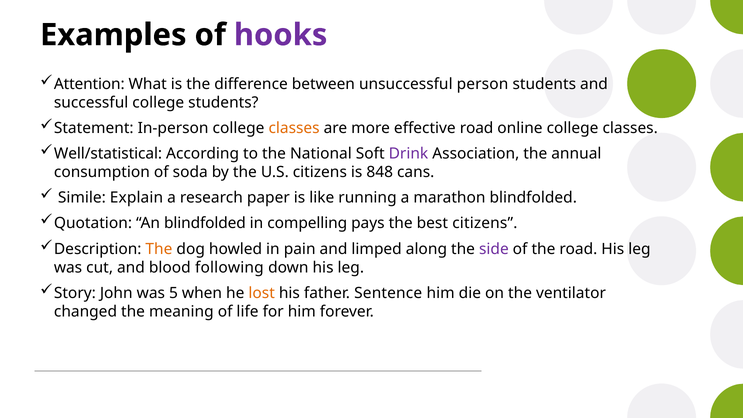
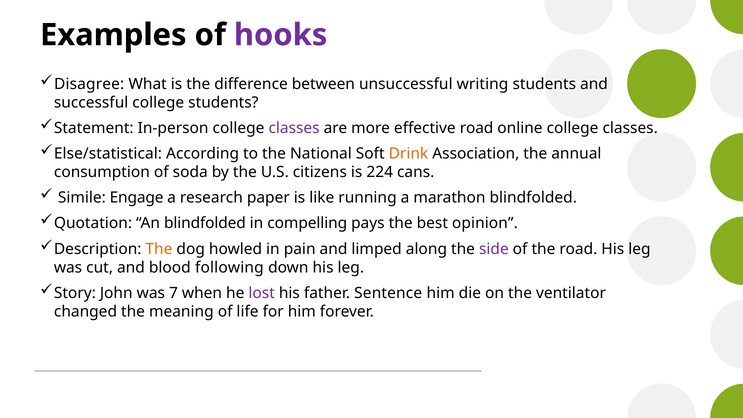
Attention: Attention -> Disagree
person: person -> writing
classes at (294, 128) colour: orange -> purple
Well/statistical: Well/statistical -> Else/statistical
Drink colour: purple -> orange
848: 848 -> 224
Explain: Explain -> Engage
best citizens: citizens -> opinion
5: 5 -> 7
lost colour: orange -> purple
